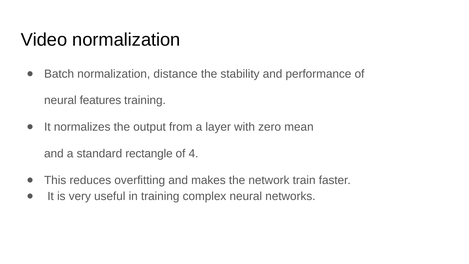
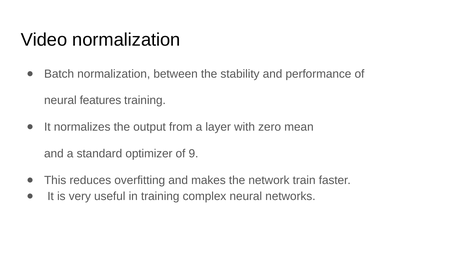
distance: distance -> between
rectangle: rectangle -> optimizer
4: 4 -> 9
